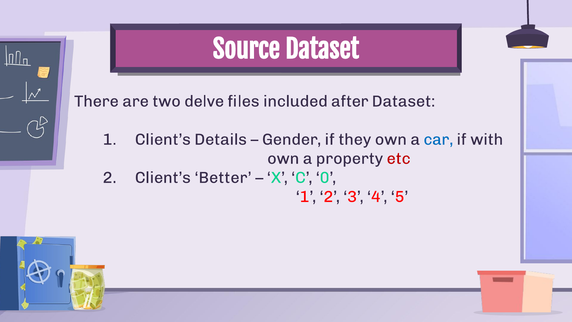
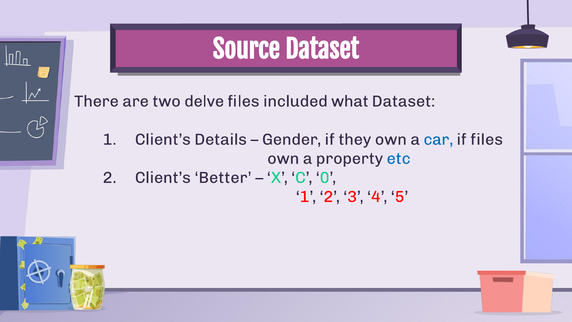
after: after -> what
if with: with -> files
etc colour: red -> blue
